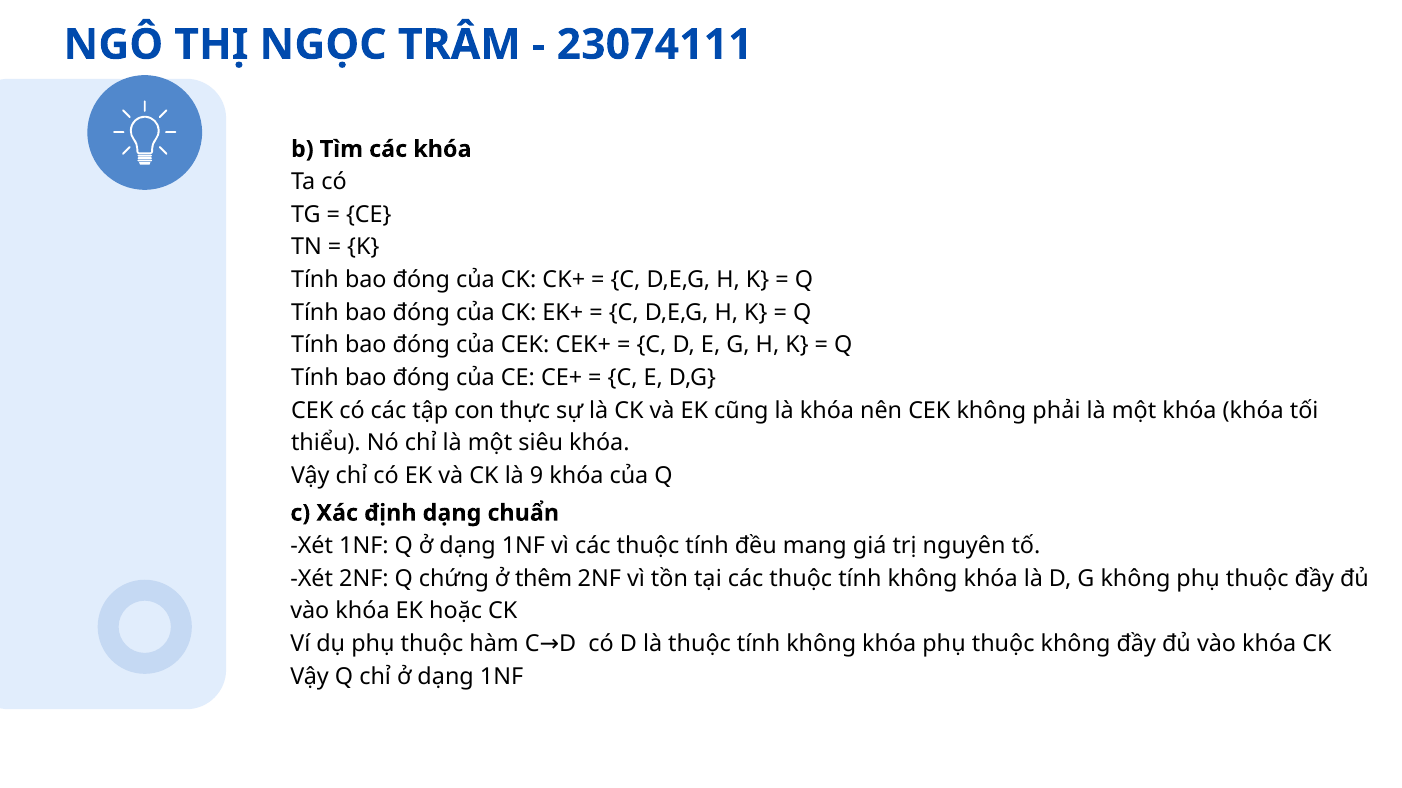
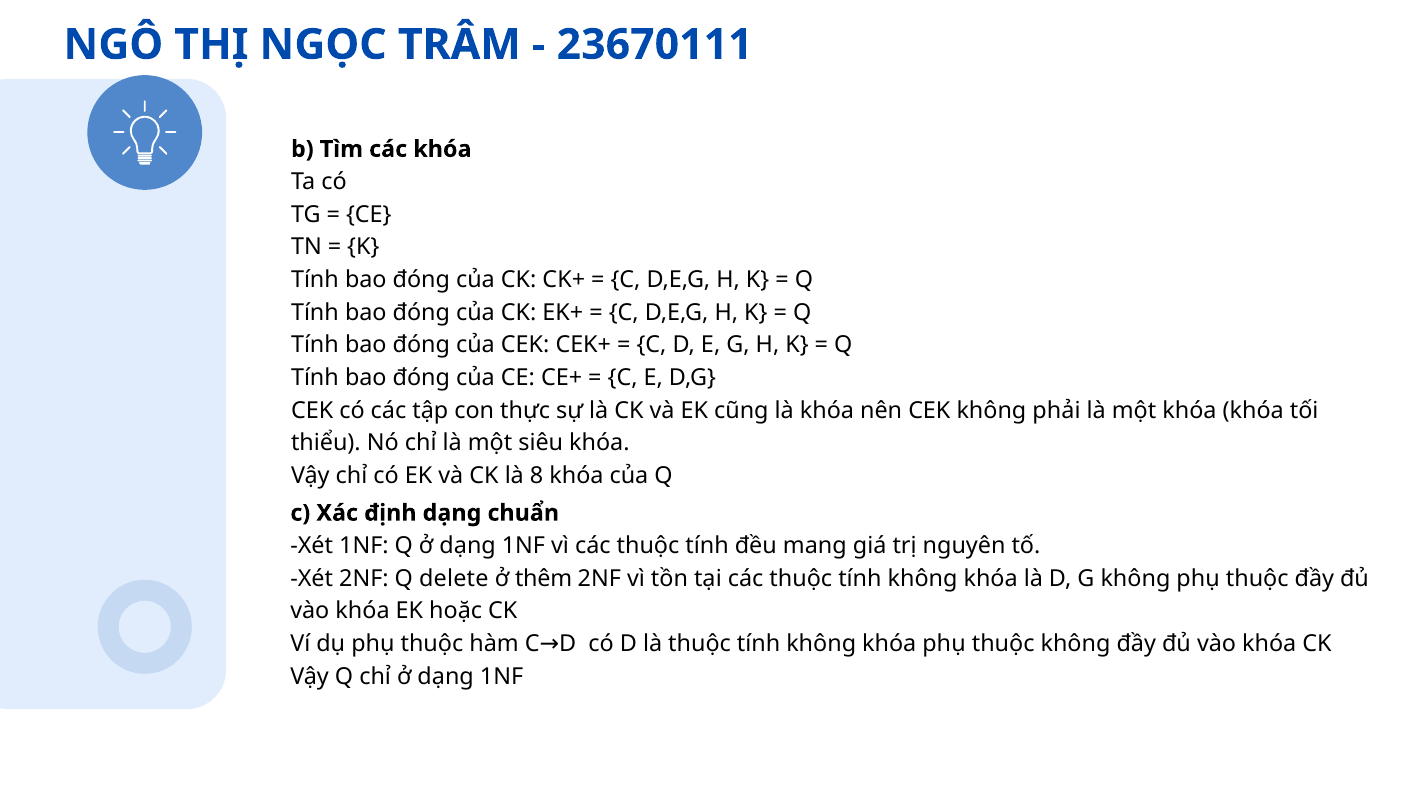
23074111: 23074111 -> 23670111
9: 9 -> 8
chứng: chứng -> delete
